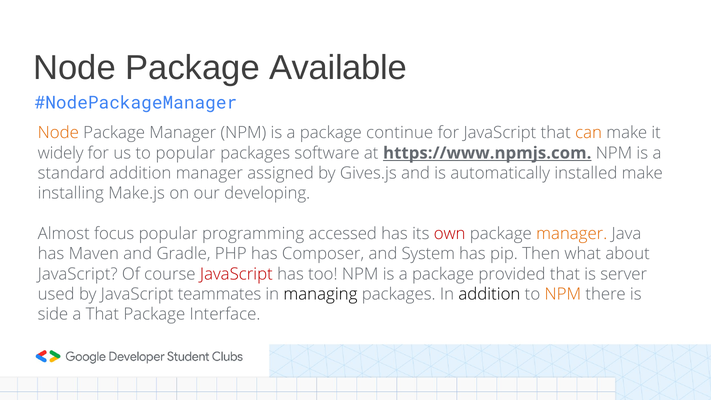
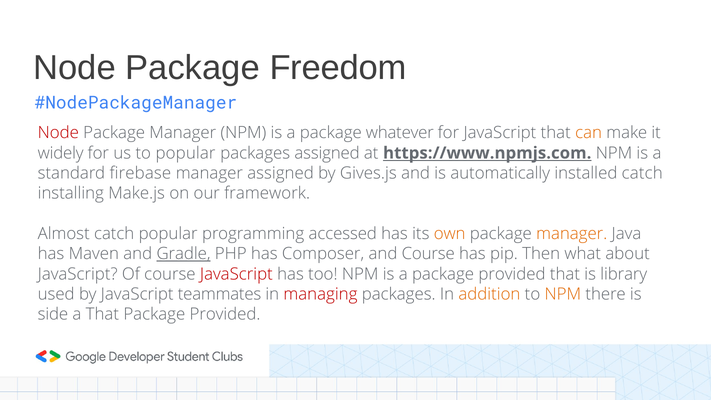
Available: Available -> Freedom
Node at (58, 133) colour: orange -> red
continue: continue -> whatever
packages software: software -> assigned
standard addition: addition -> firebase
installed make: make -> catch
developing: developing -> framework
Almost focus: focus -> catch
own colour: red -> orange
Gradle underline: none -> present
and System: System -> Course
server: server -> library
managing colour: black -> red
addition at (489, 294) colour: black -> orange
Interface at (225, 314): Interface -> Provided
